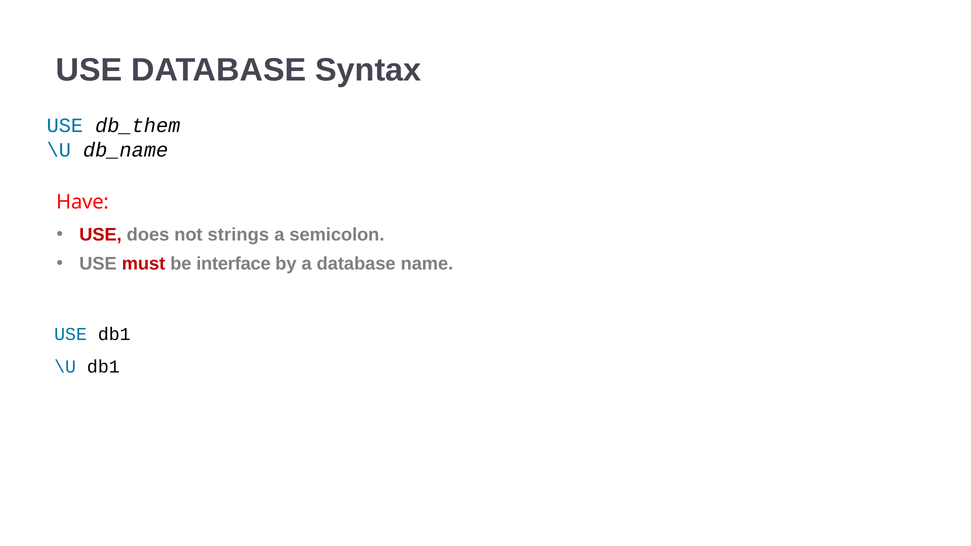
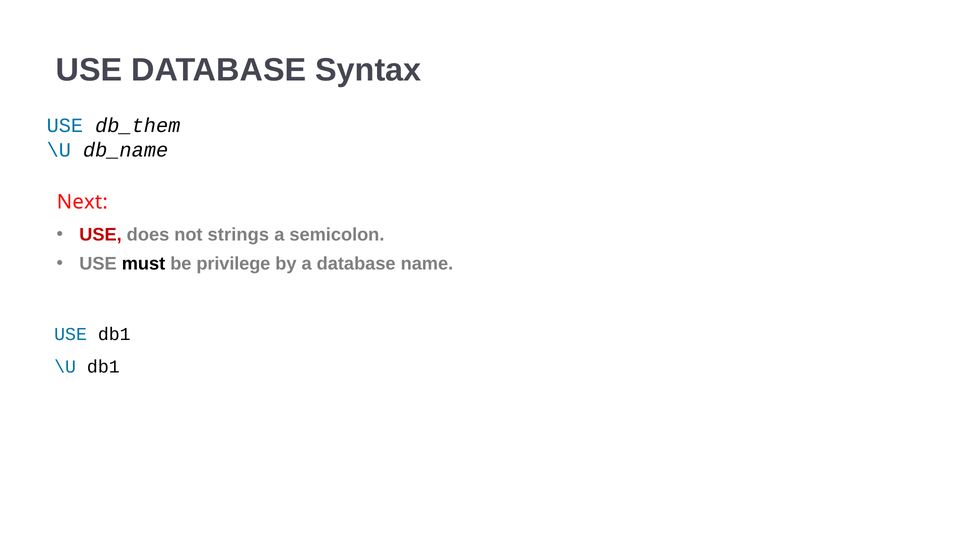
Have: Have -> Next
must colour: red -> black
interface: interface -> privilege
